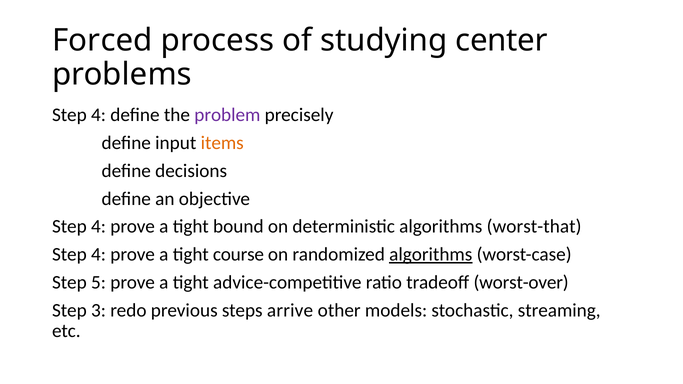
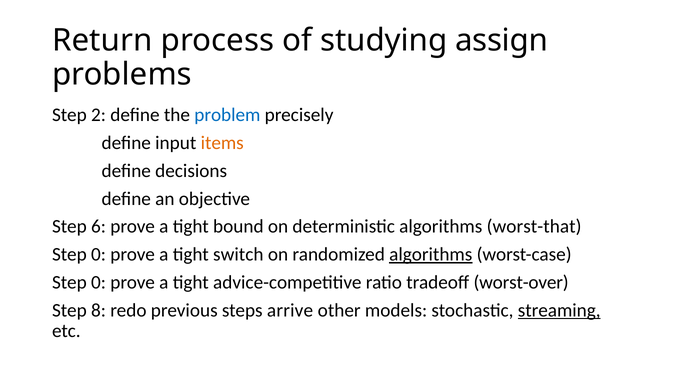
Forced: Forced -> Return
center: center -> assign
4 at (99, 115): 4 -> 2
problem colour: purple -> blue
4 at (99, 227): 4 -> 6
4 at (99, 255): 4 -> 0
course: course -> switch
5 at (99, 282): 5 -> 0
3: 3 -> 8
streaming underline: none -> present
